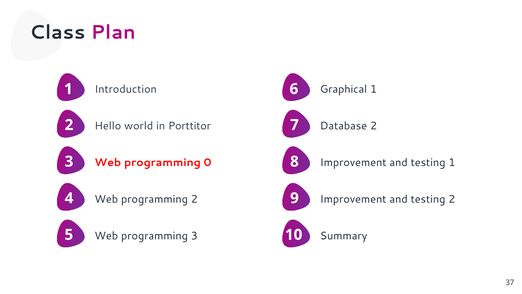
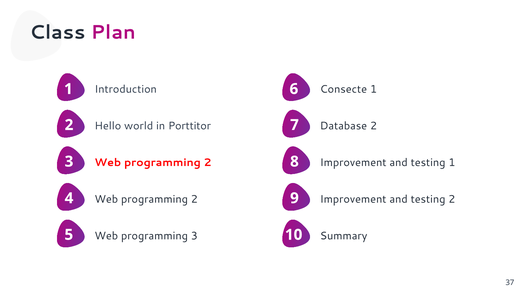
Graphical: Graphical -> Consecte
0 at (208, 162): 0 -> 2
